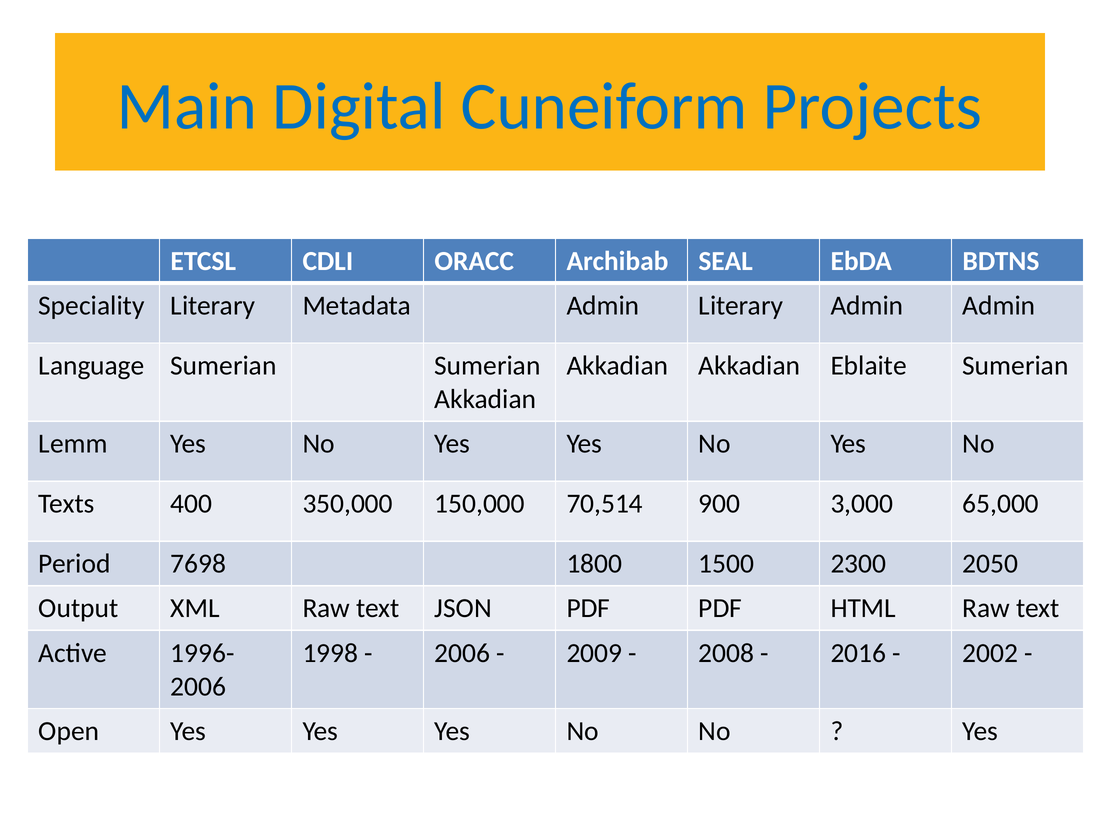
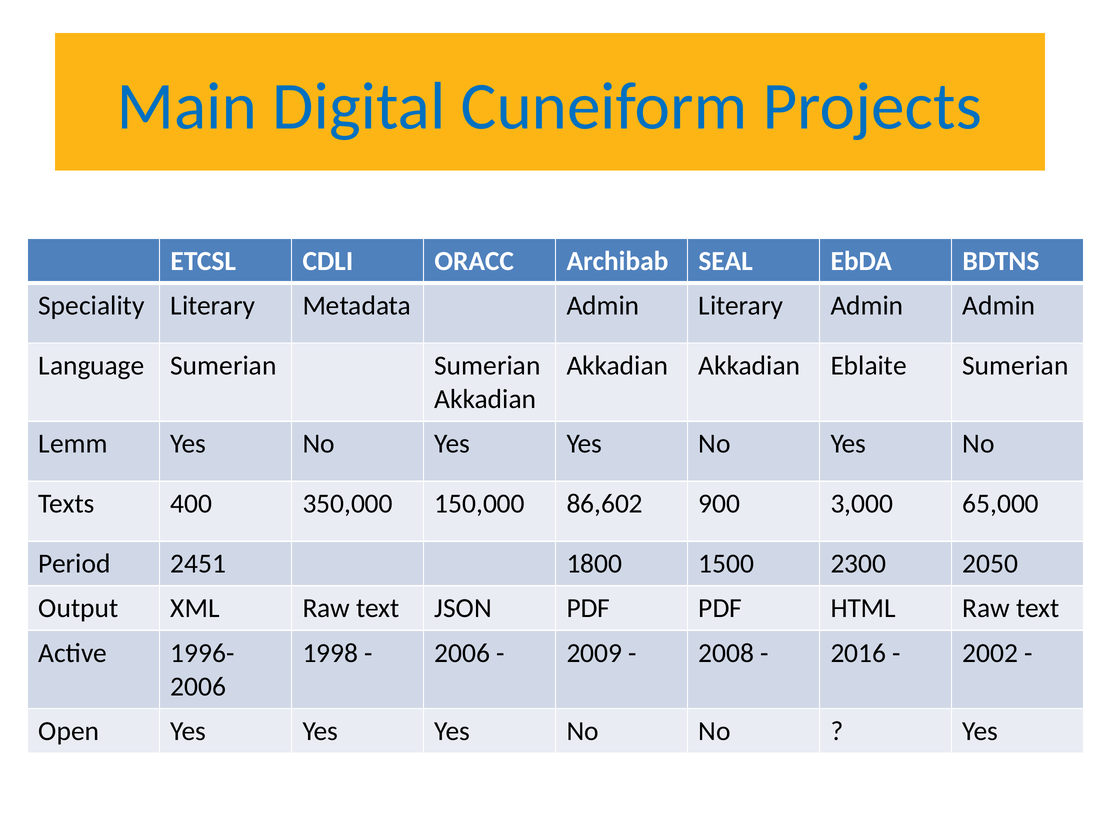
70,514: 70,514 -> 86,602
7698: 7698 -> 2451
